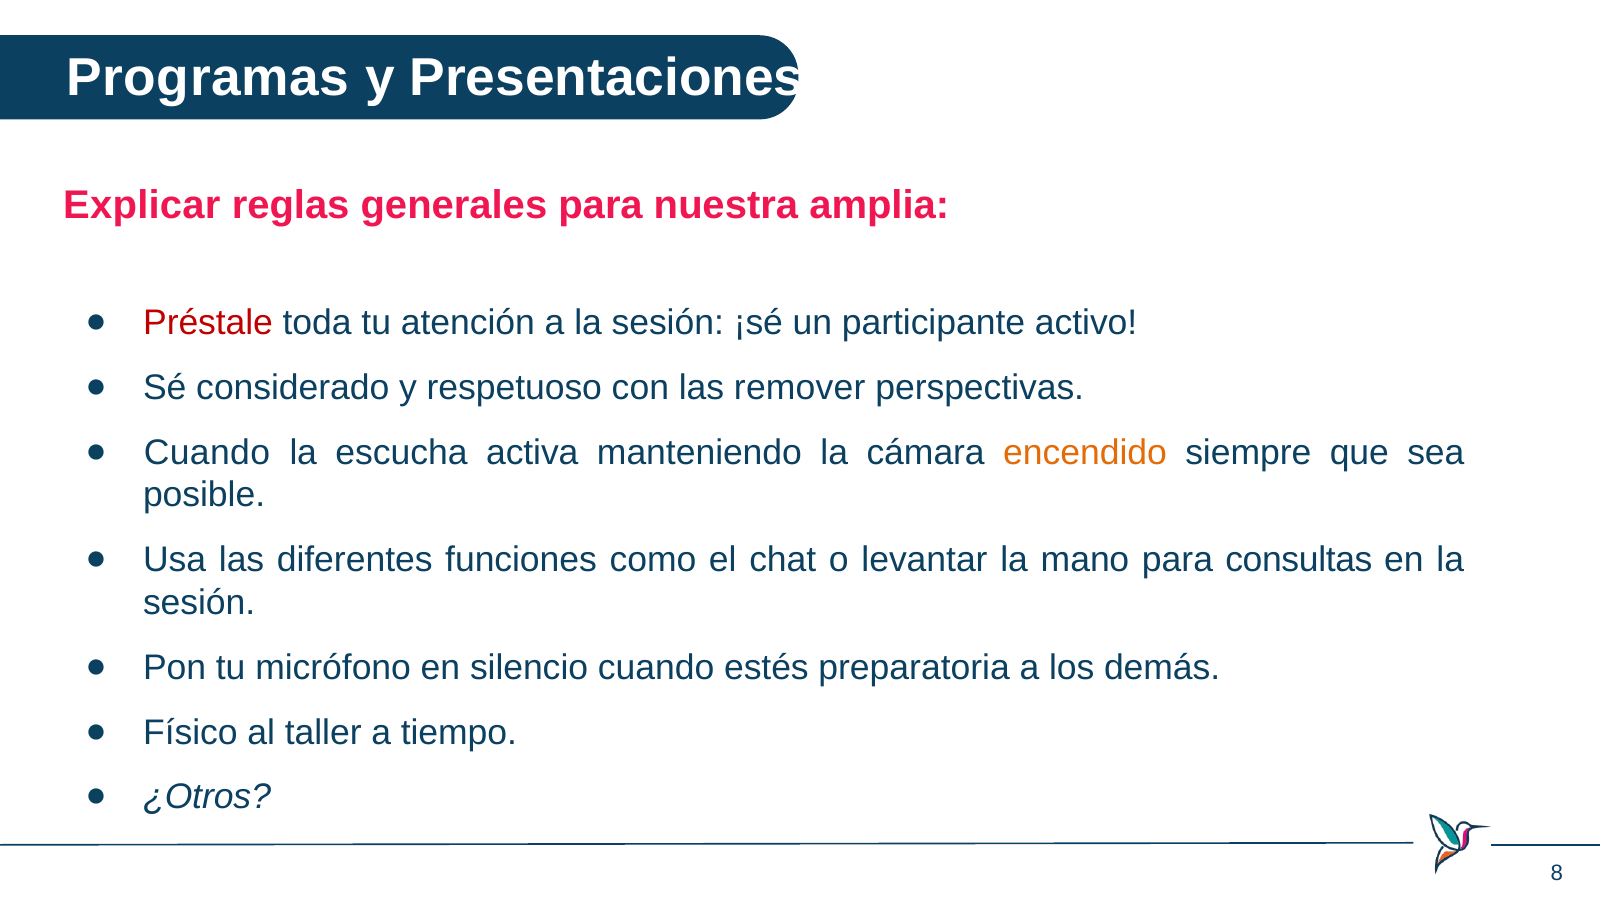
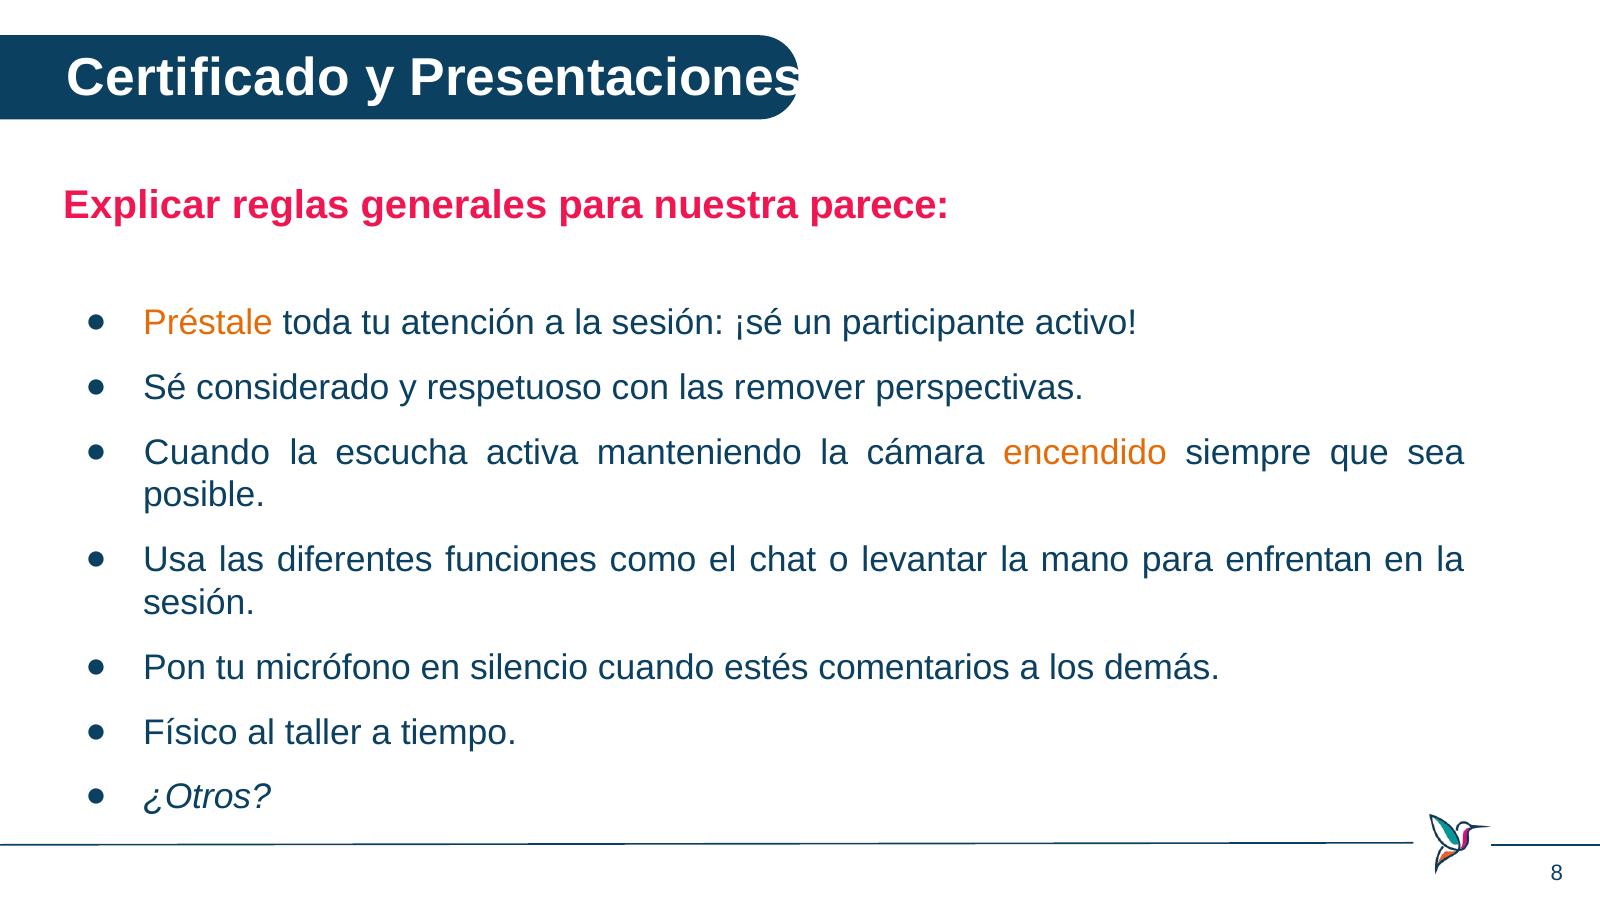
Programas: Programas -> Certificado
amplia: amplia -> parece
Préstale colour: red -> orange
consultas: consultas -> enfrentan
preparatoria: preparatoria -> comentarios
